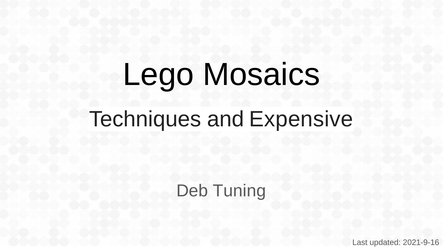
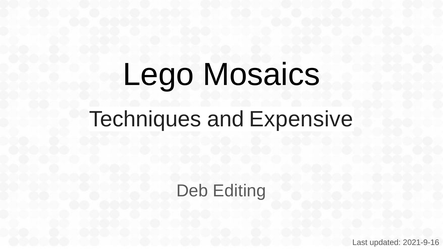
Tuning: Tuning -> Editing
